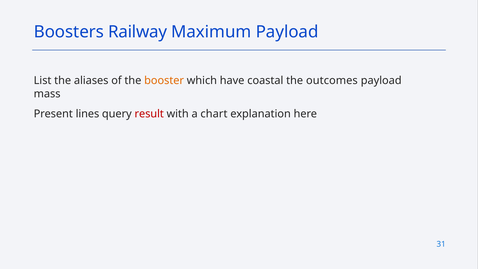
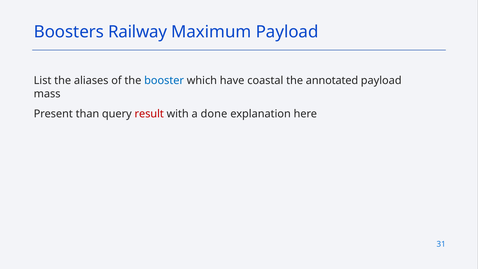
booster colour: orange -> blue
outcomes: outcomes -> annotated
lines: lines -> than
chart: chart -> done
